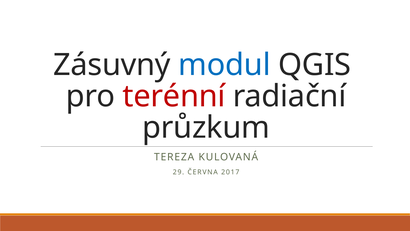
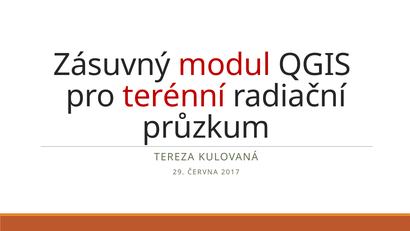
modul colour: blue -> red
